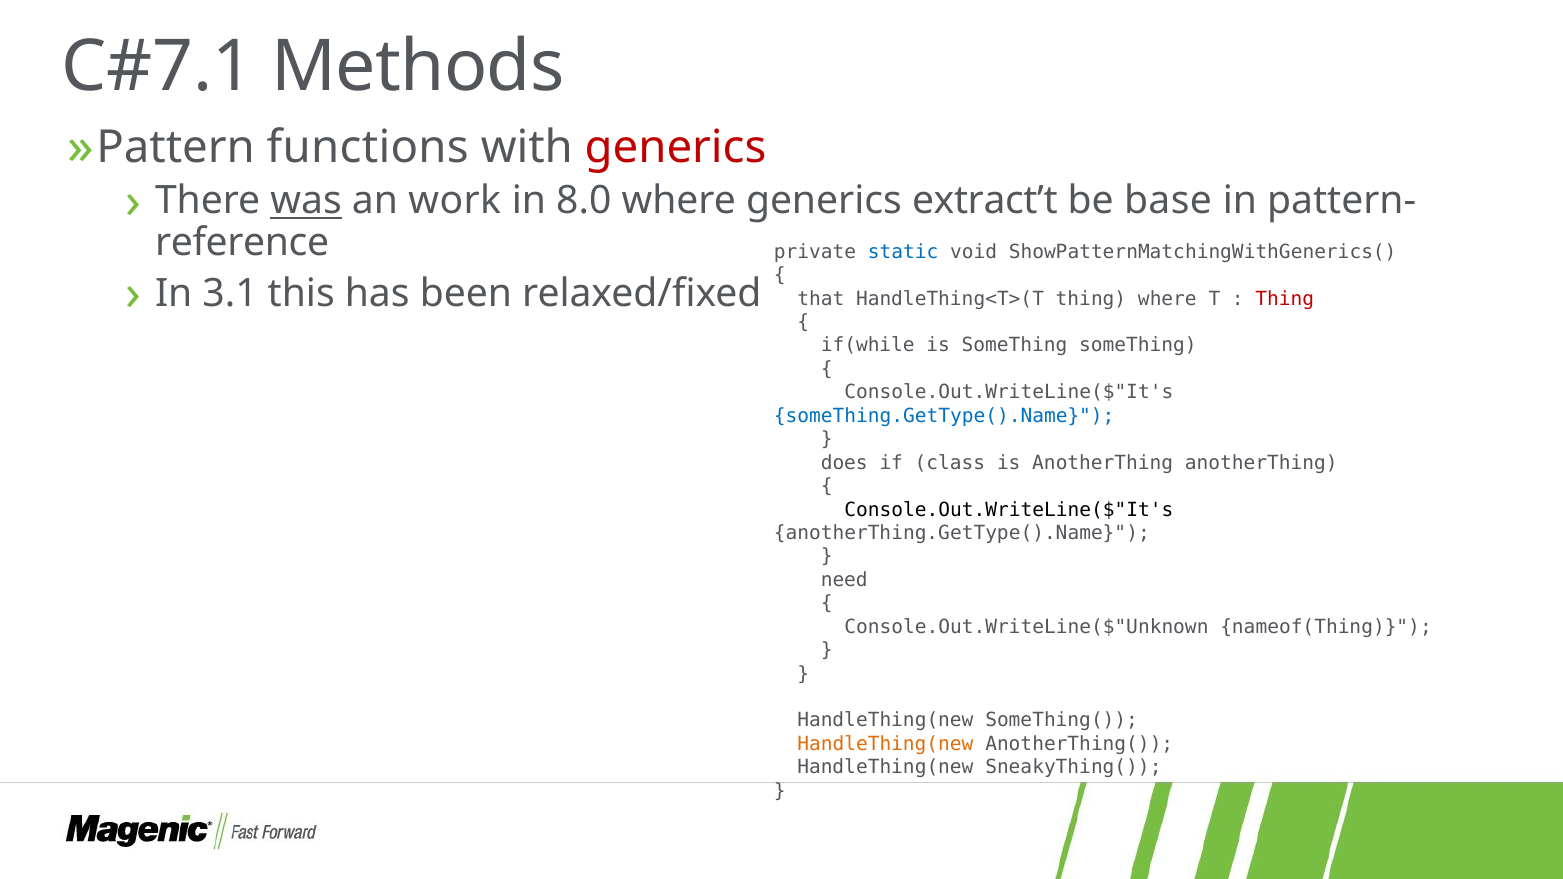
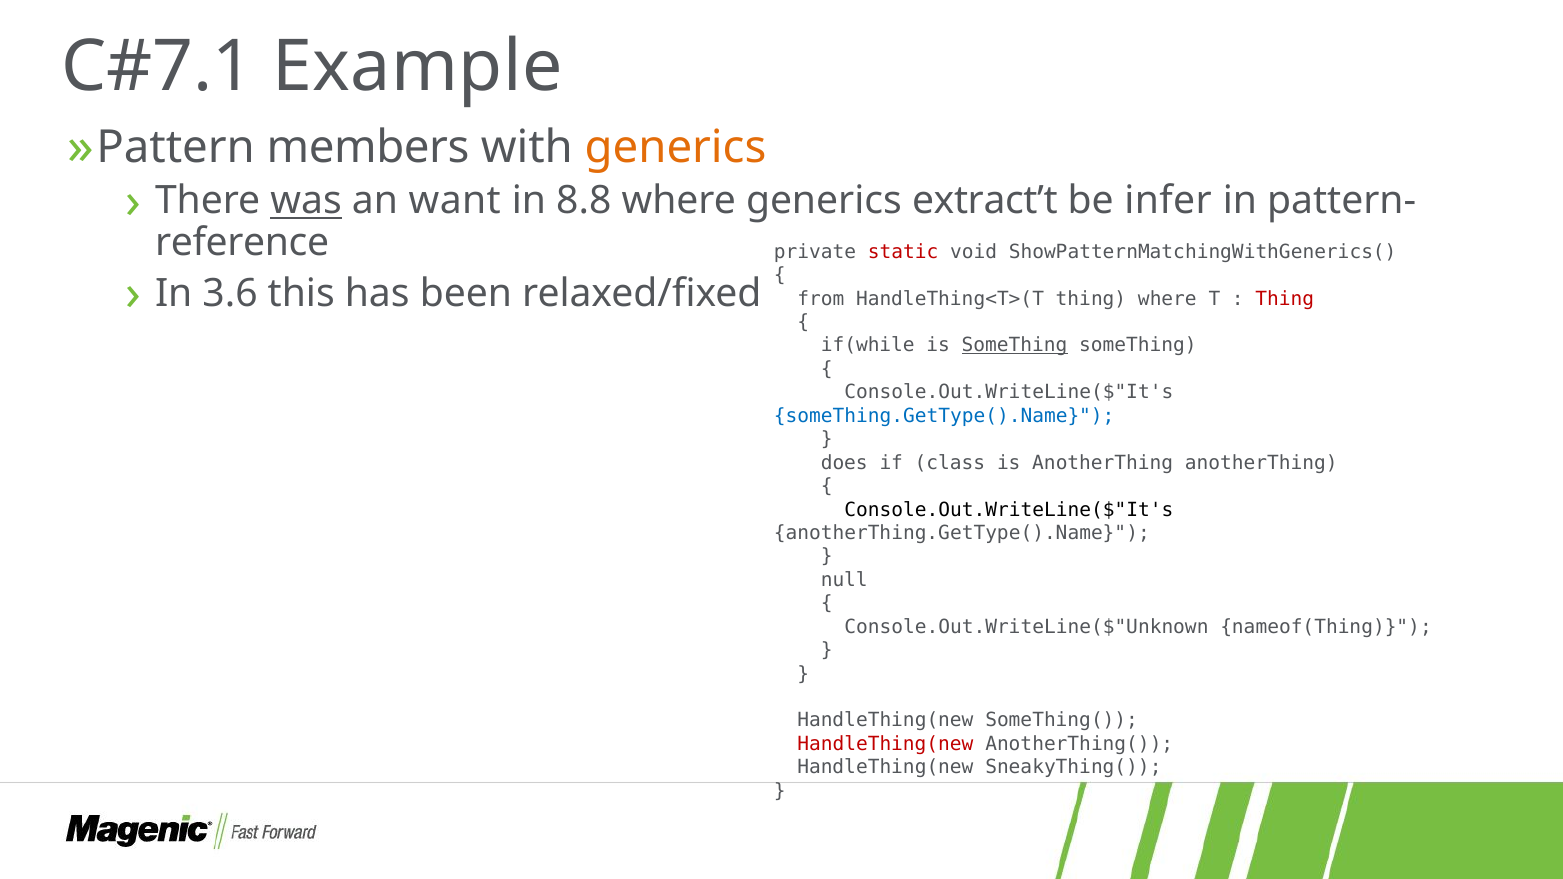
Methods: Methods -> Example
functions: functions -> members
generics at (676, 147) colour: red -> orange
work: work -> want
8.0: 8.0 -> 8.8
base: base -> infer
static colour: blue -> red
3.1: 3.1 -> 3.6
that: that -> from
SomeThing at (1015, 346) underline: none -> present
need: need -> null
HandleThing(new at (885, 744) colour: orange -> red
